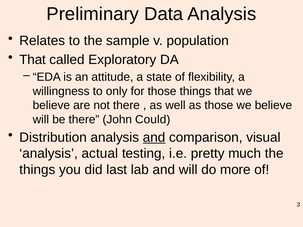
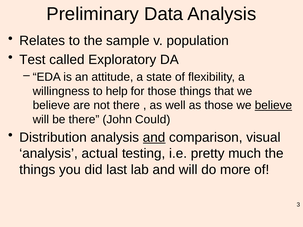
That at (33, 60): That -> Test
only: only -> help
believe at (273, 105) underline: none -> present
